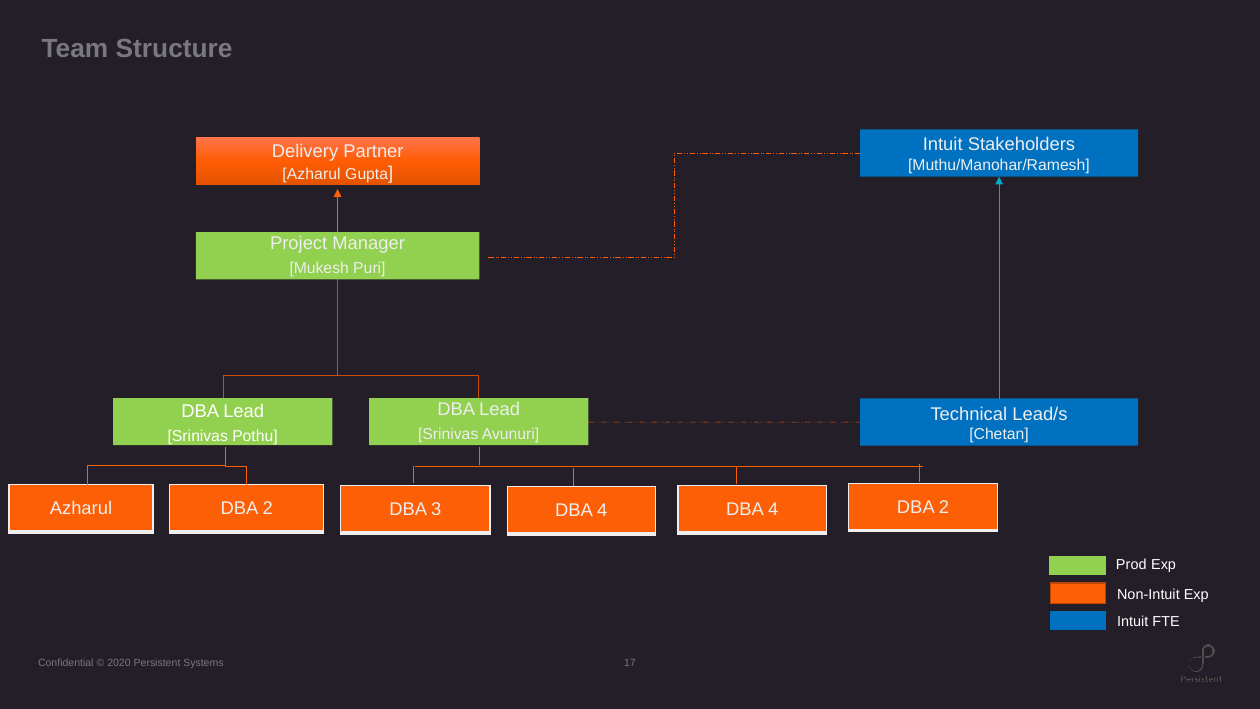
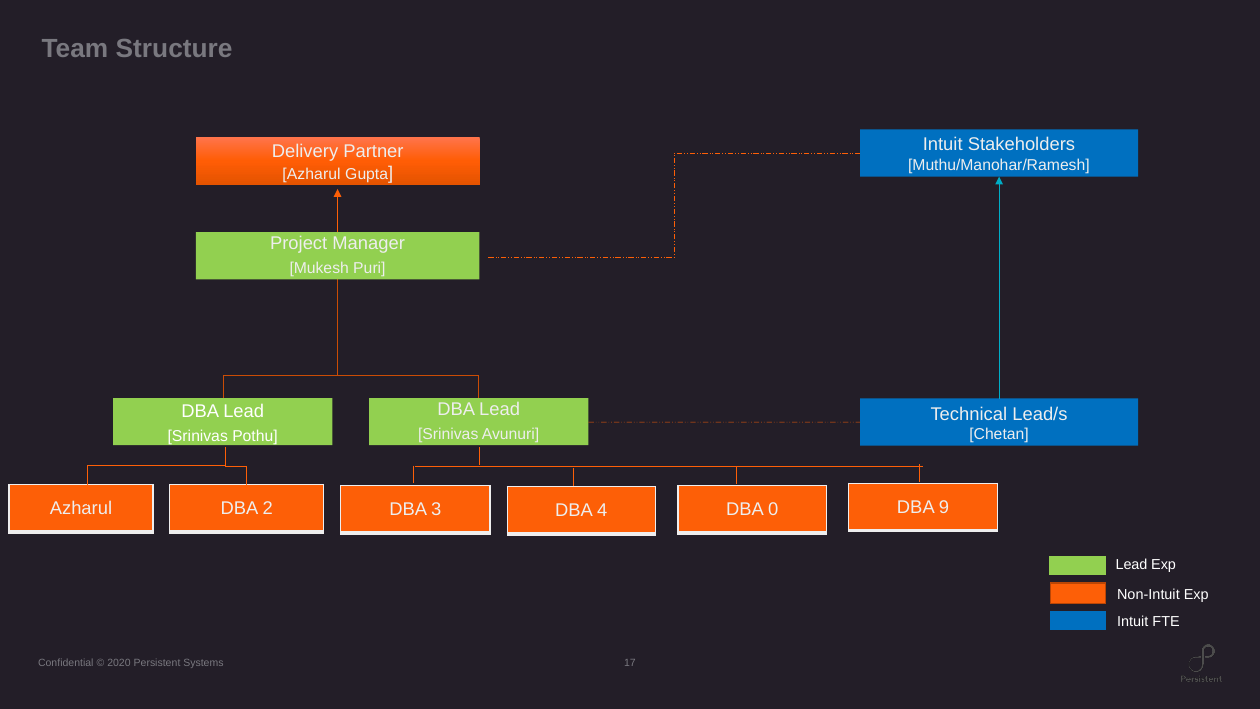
4 DBA 4: 4 -> 0
2 at (944, 507): 2 -> 9
Prod at (1131, 564): Prod -> Lead
